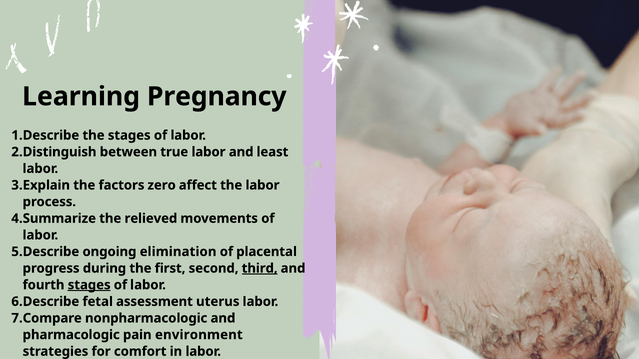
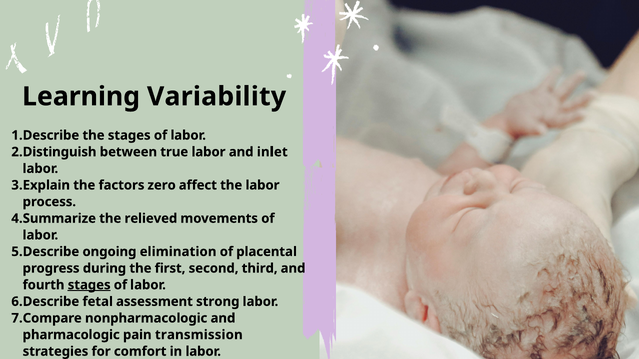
Pregnancy: Pregnancy -> Variability
least: least -> inlet
third at (260, 269) underline: present -> none
uterus: uterus -> strong
environment: environment -> transmission
